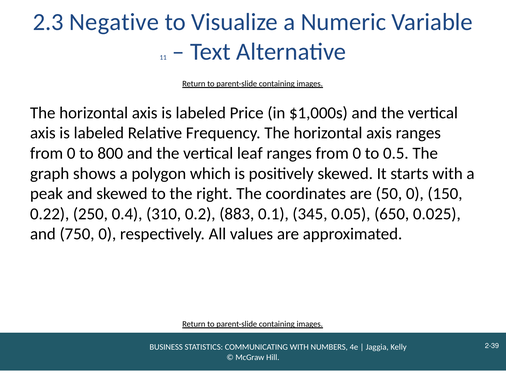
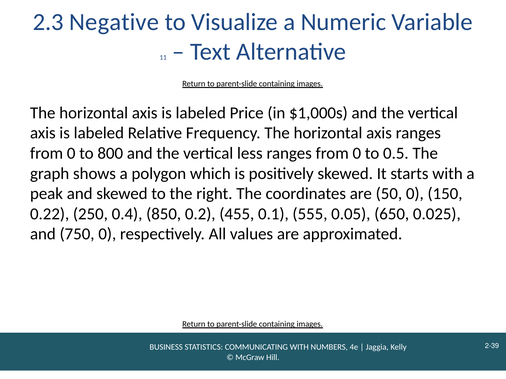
leaf: leaf -> less
310: 310 -> 850
883: 883 -> 455
345: 345 -> 555
